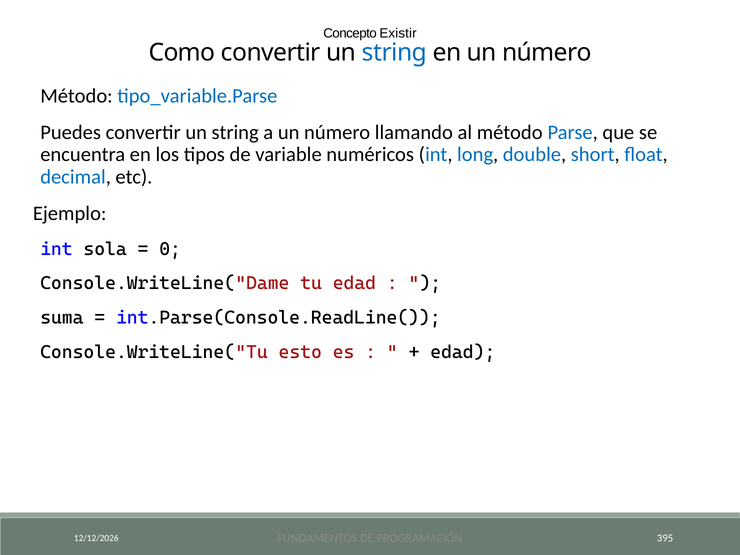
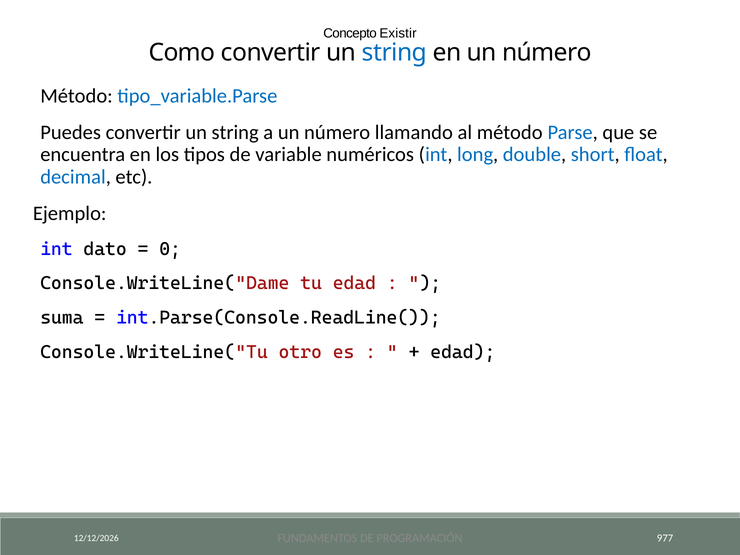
sola: sola -> dato
esto: esto -> otro
395: 395 -> 977
